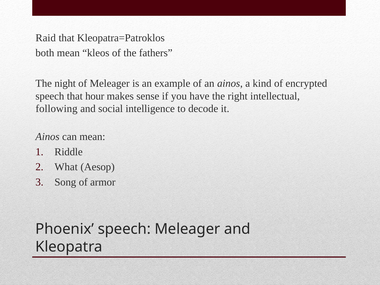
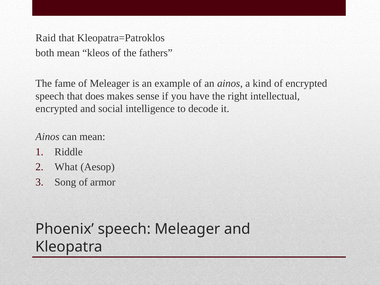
night: night -> fame
hour: hour -> does
following at (57, 109): following -> encrypted
